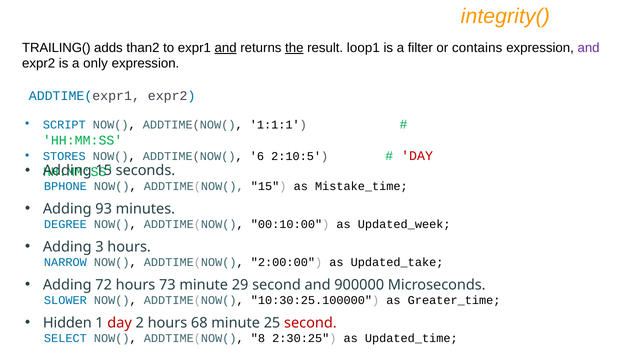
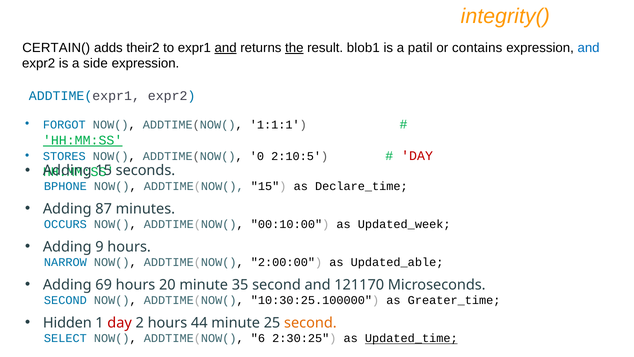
TRAILING(: TRAILING( -> CERTAIN(
than2: than2 -> their2
loop1: loop1 -> blob1
filter: filter -> patil
and at (589, 48) colour: purple -> blue
only: only -> side
SCRIPT: SCRIPT -> FORGOT
HH:MM:SS at (83, 140) underline: none -> present
6: 6 -> 0
Mistake_time: Mistake_time -> Declare_time
93: 93 -> 87
DEGREE: DEGREE -> OCCURS
3: 3 -> 9
Updated_take: Updated_take -> Updated_able
72: 72 -> 69
73: 73 -> 20
29: 29 -> 35
900000: 900000 -> 121170
SLOWER at (65, 300): SLOWER -> SECOND
68: 68 -> 44
second at (310, 323) colour: red -> orange
8: 8 -> 6
Updated_time underline: none -> present
